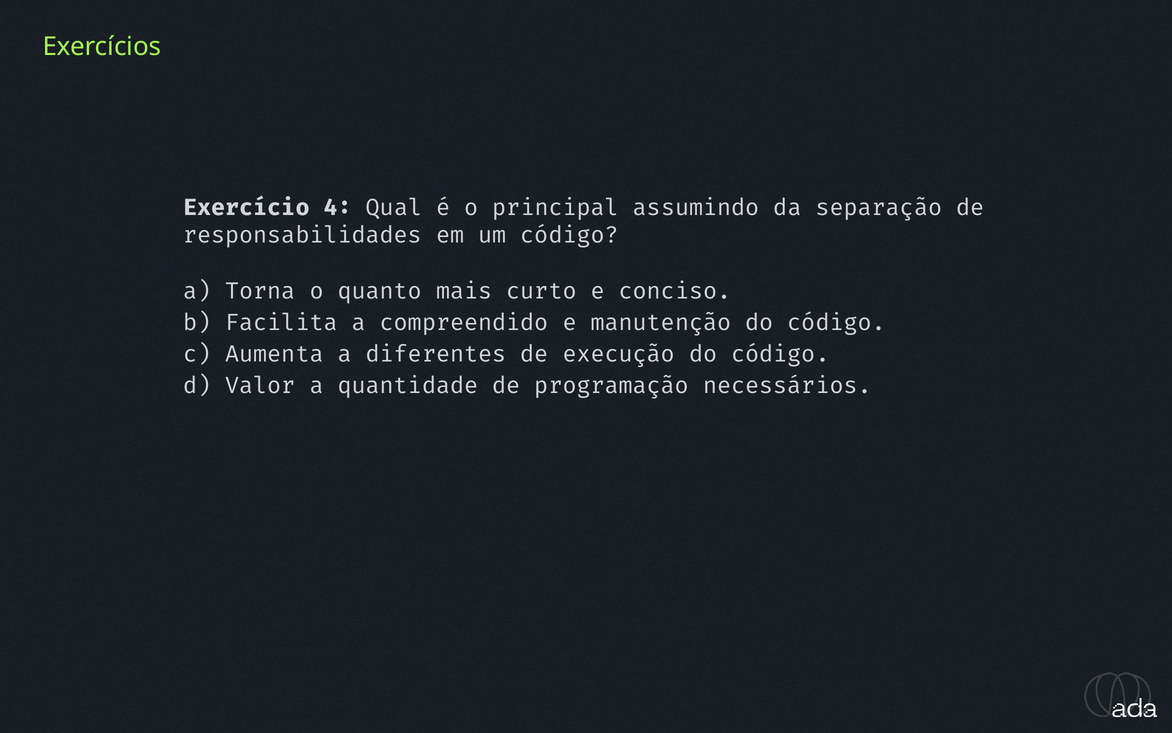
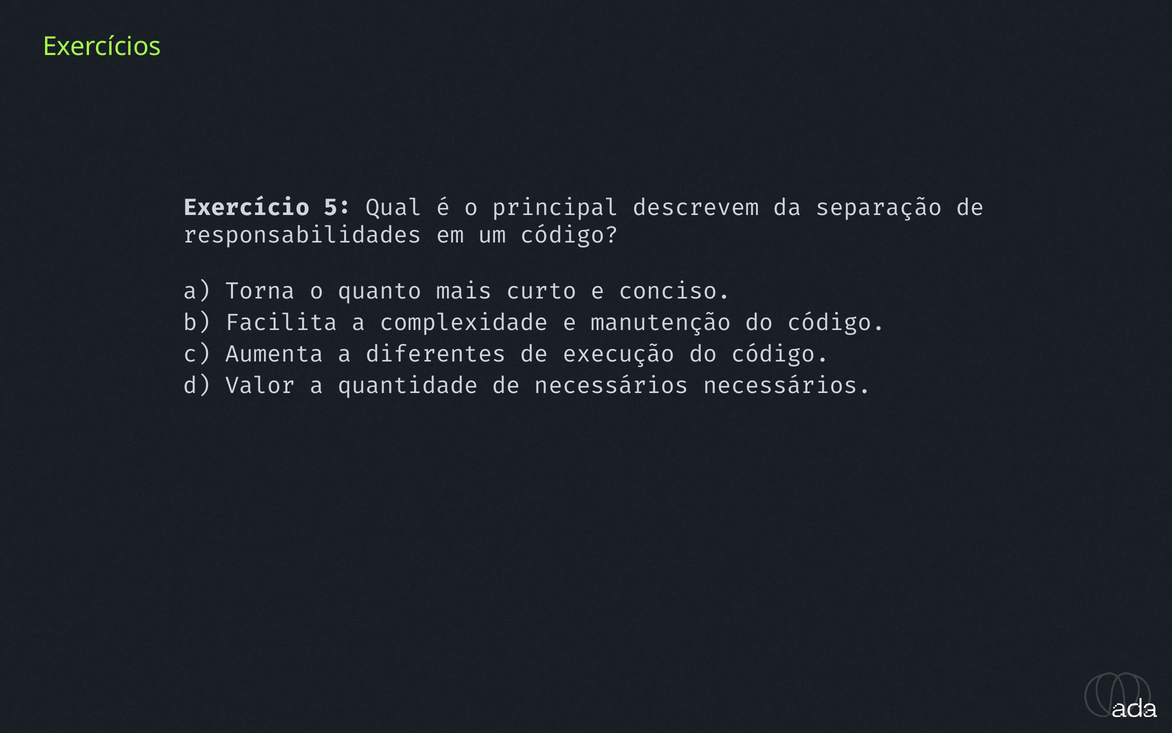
4: 4 -> 5
assumindo: assumindo -> descrevem
compreendido: compreendido -> complexidade
de programação: programação -> necessários
